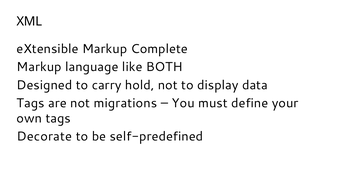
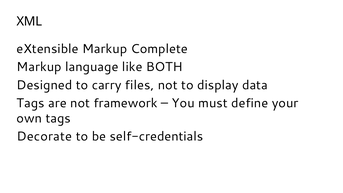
hold: hold -> files
migrations: migrations -> framework
self-predefined: self-predefined -> self-credentials
